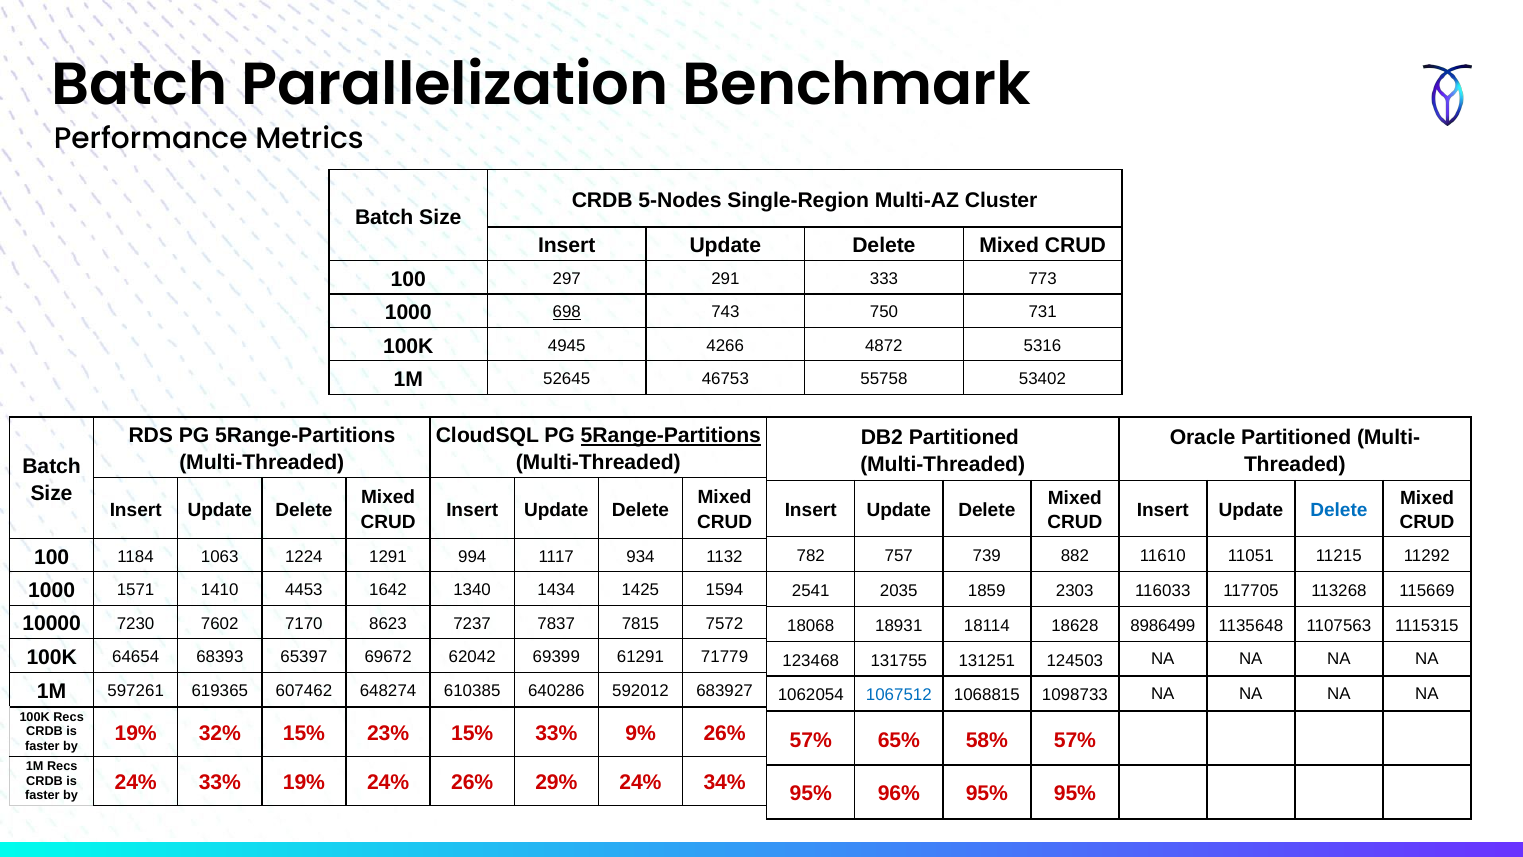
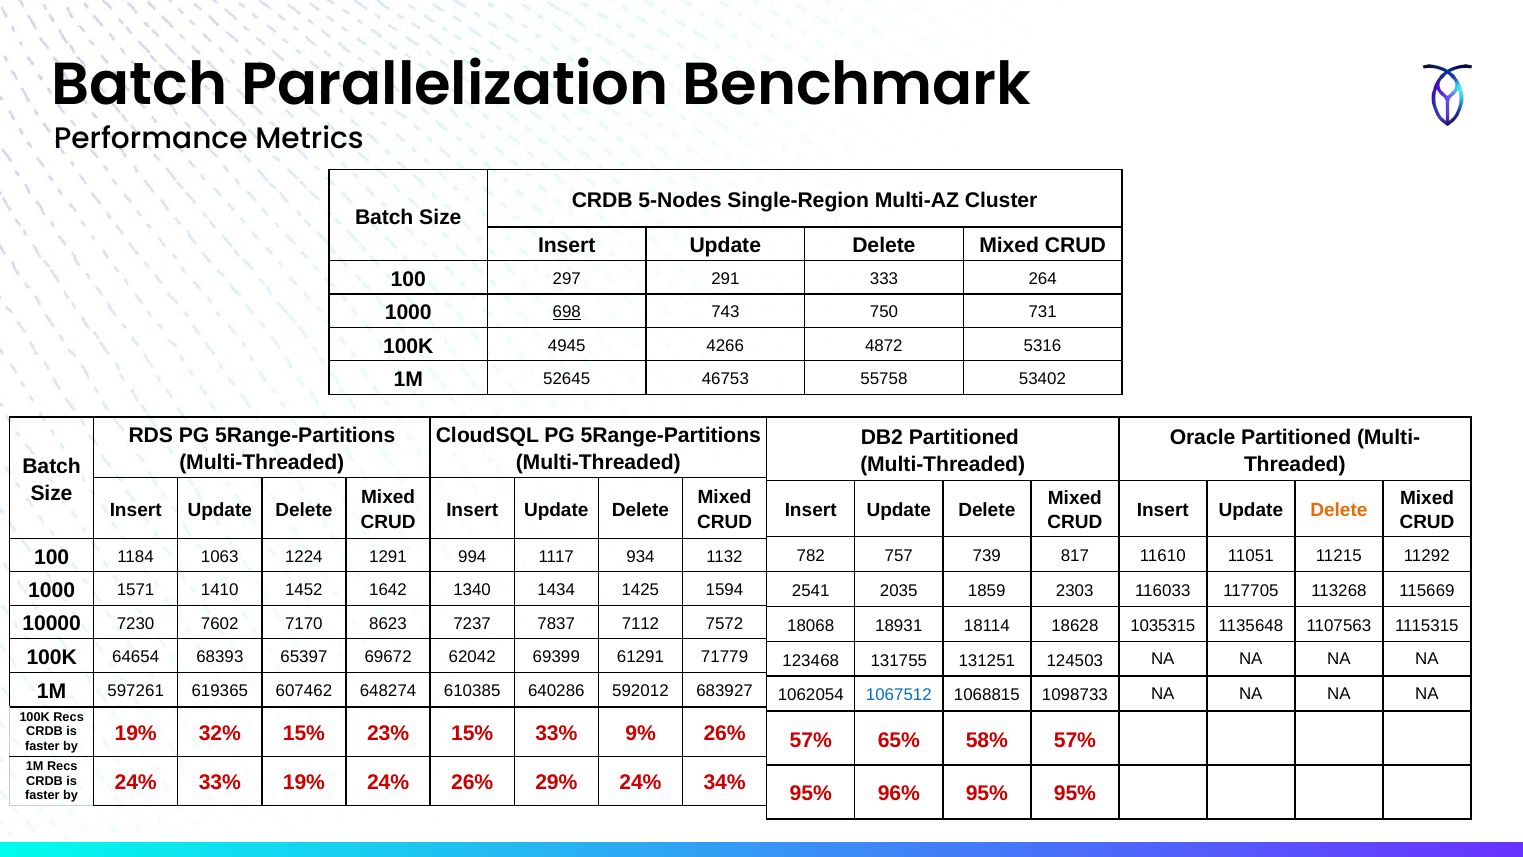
773: 773 -> 264
5Range-Partitions at (671, 436) underline: present -> none
Delete at (1339, 510) colour: blue -> orange
882: 882 -> 817
4453: 4453 -> 1452
7815: 7815 -> 7112
8986499: 8986499 -> 1035315
